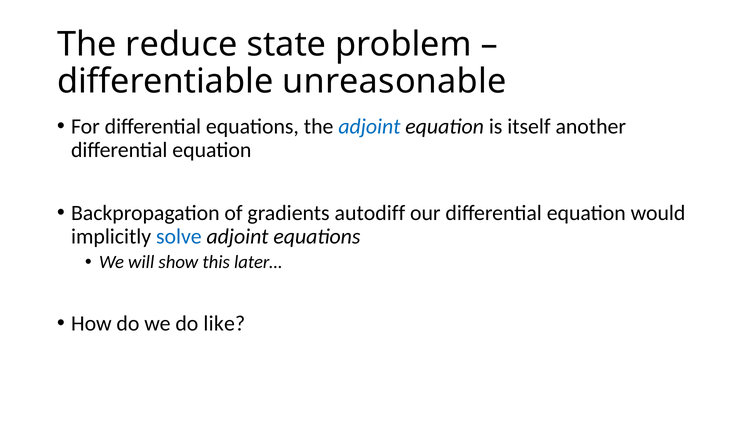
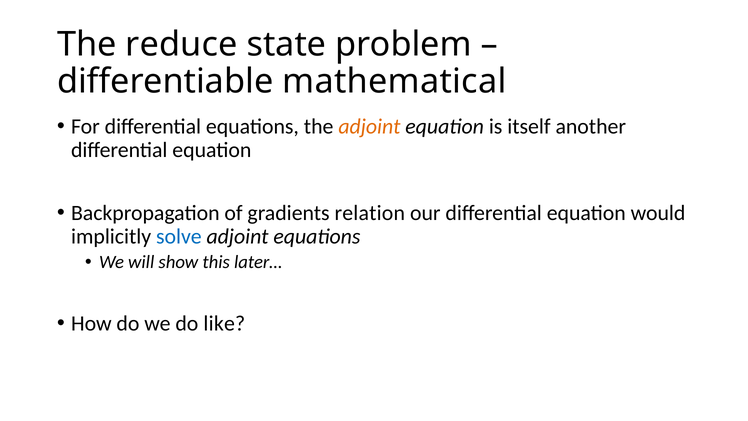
unreasonable: unreasonable -> mathematical
adjoint at (369, 126) colour: blue -> orange
autodiff: autodiff -> relation
